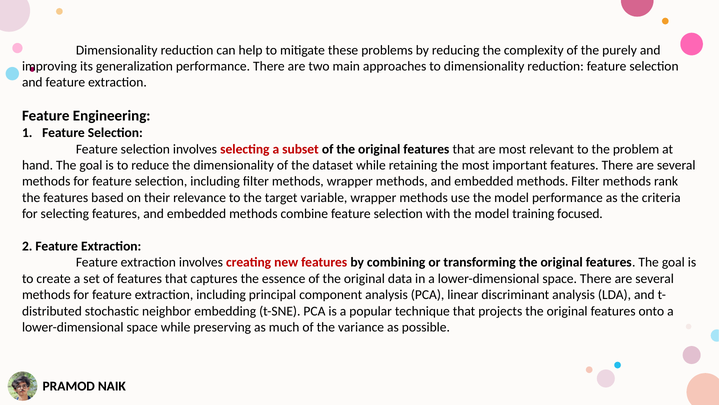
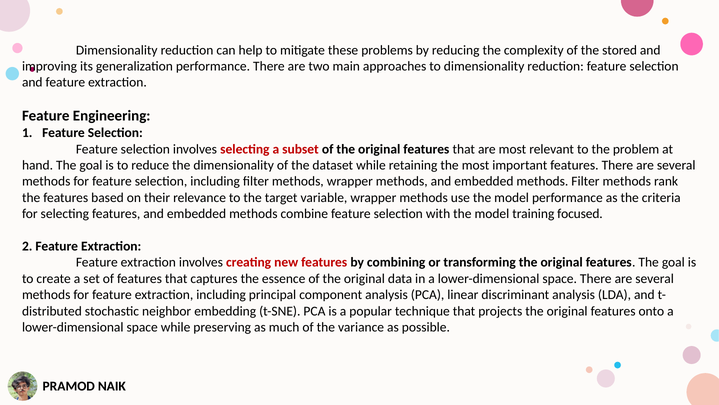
purely: purely -> stored
